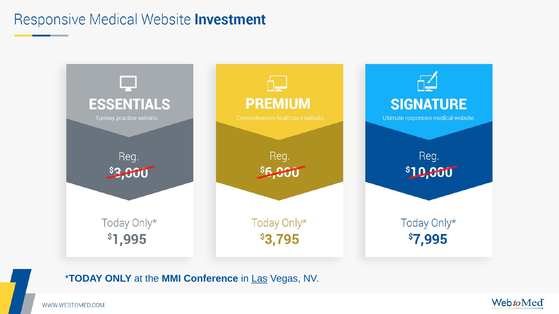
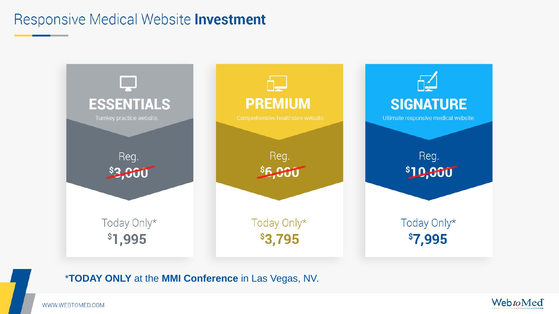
Las underline: present -> none
